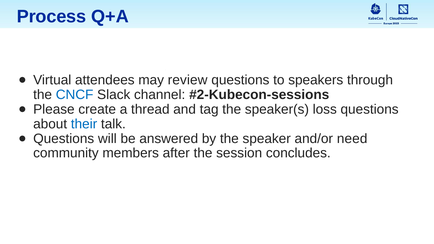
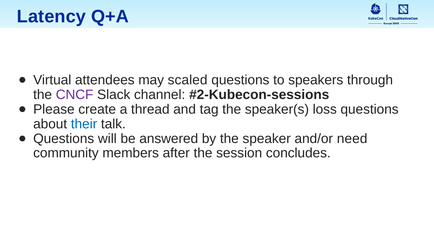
Process: Process -> Latency
review: review -> scaled
CNCF colour: blue -> purple
